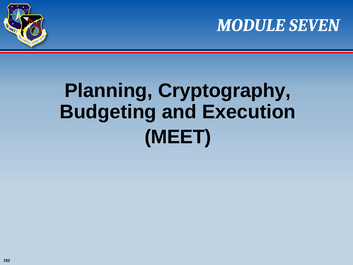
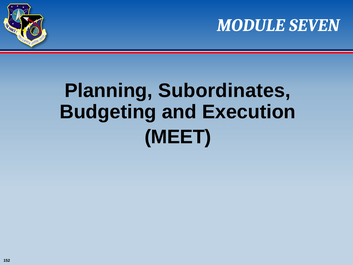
Cryptography: Cryptography -> Subordinates
